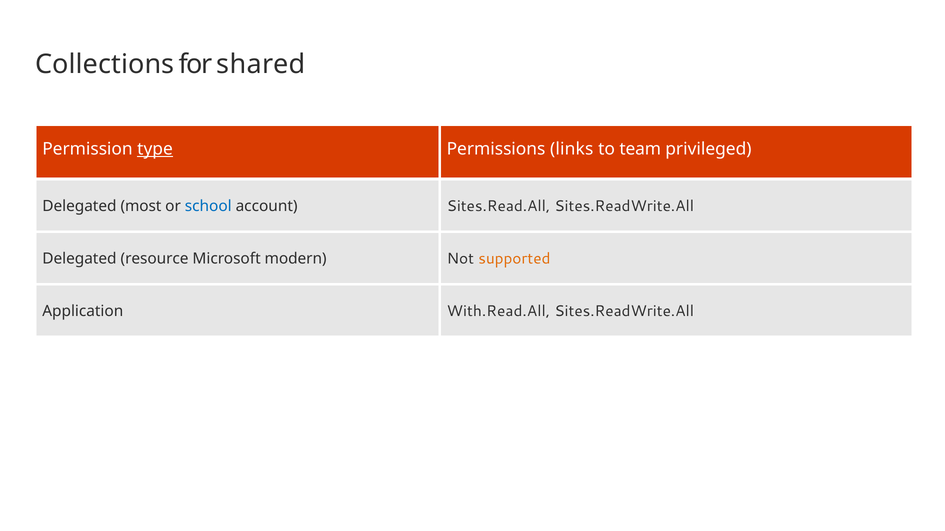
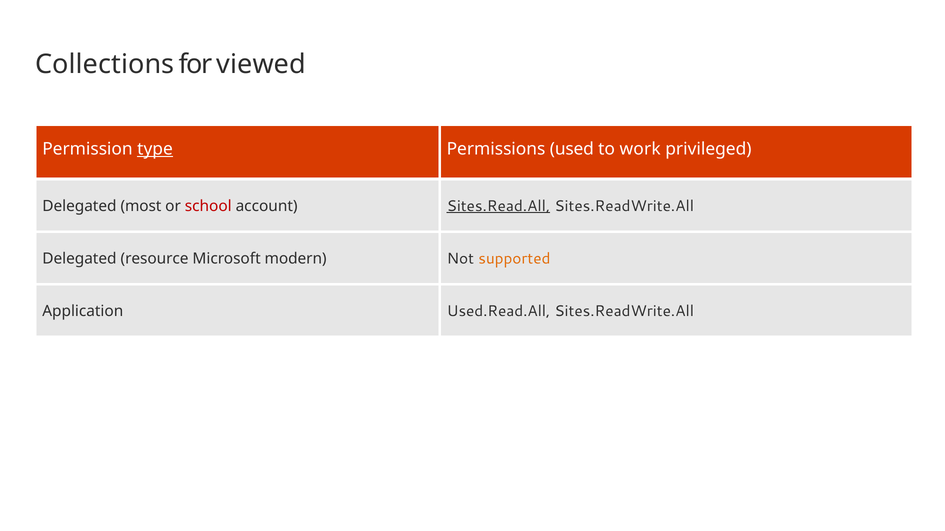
shared: shared -> viewed
links: links -> used
team: team -> work
school colour: blue -> red
Sites.Read.All underline: none -> present
With.Read.All: With.Read.All -> Used.Read.All
